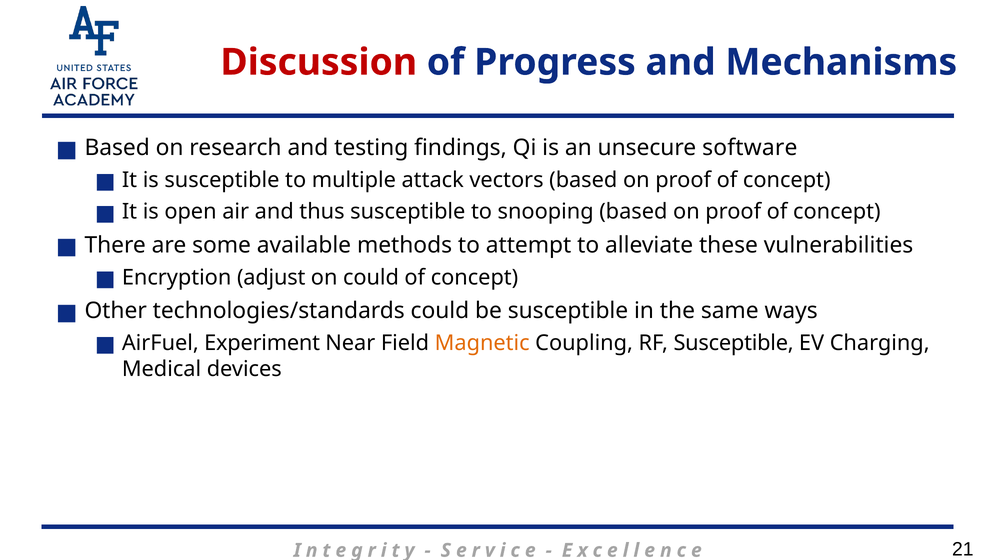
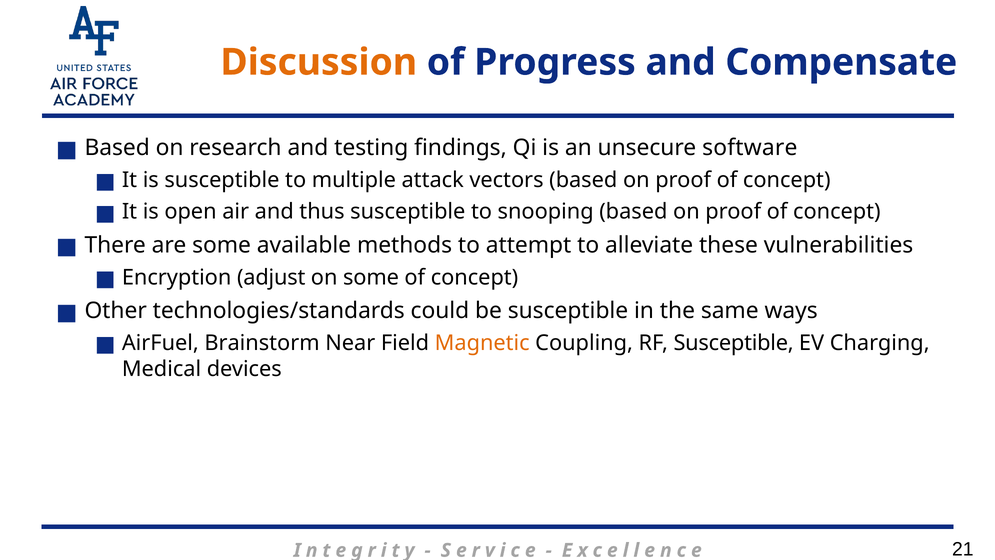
Discussion colour: red -> orange
Mechanisms: Mechanisms -> Compensate
on could: could -> some
Experiment: Experiment -> Brainstorm
